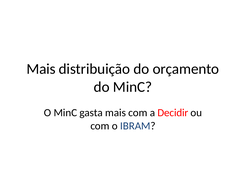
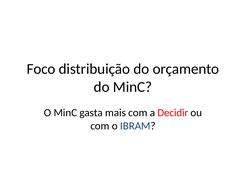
Mais at (41, 69): Mais -> Foco
